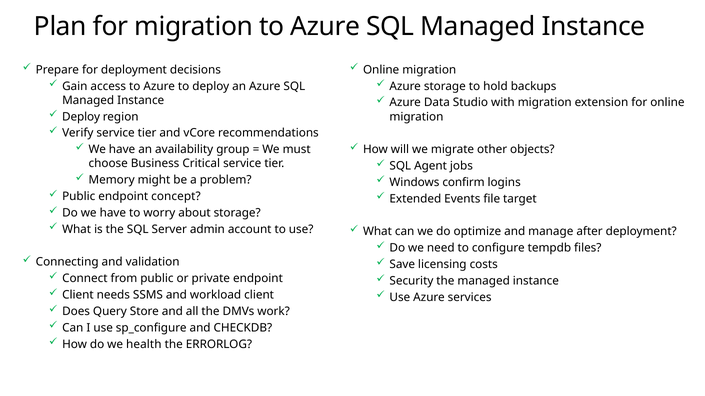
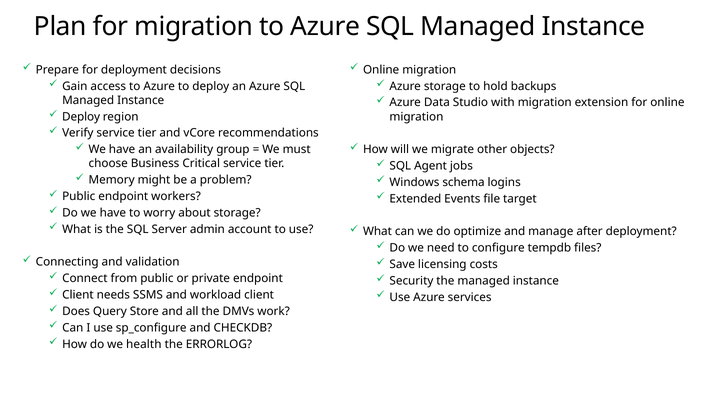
confirm: confirm -> schema
concept: concept -> workers
